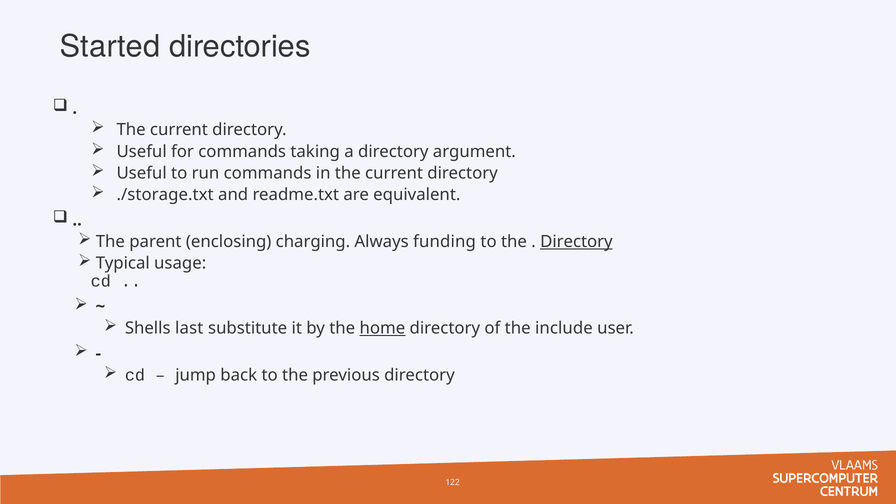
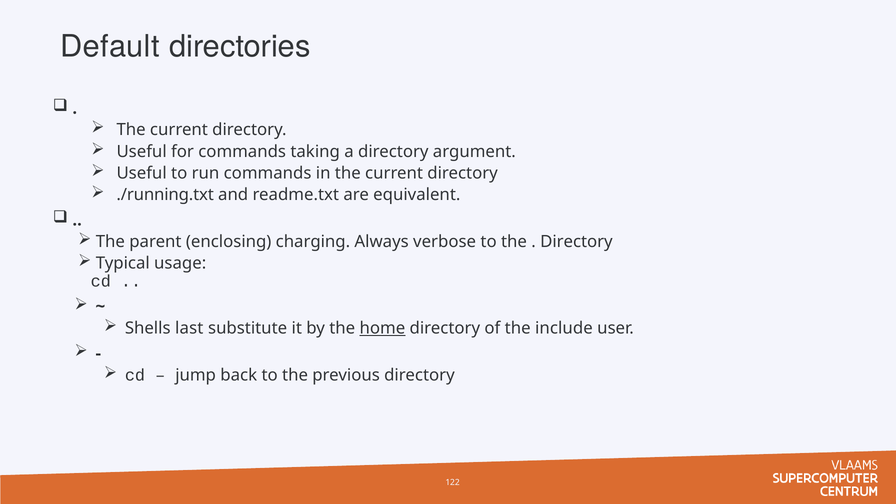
Started: Started -> Default
./storage.txt: ./storage.txt -> ./running.txt
funding: funding -> verbose
Directory at (576, 242) underline: present -> none
